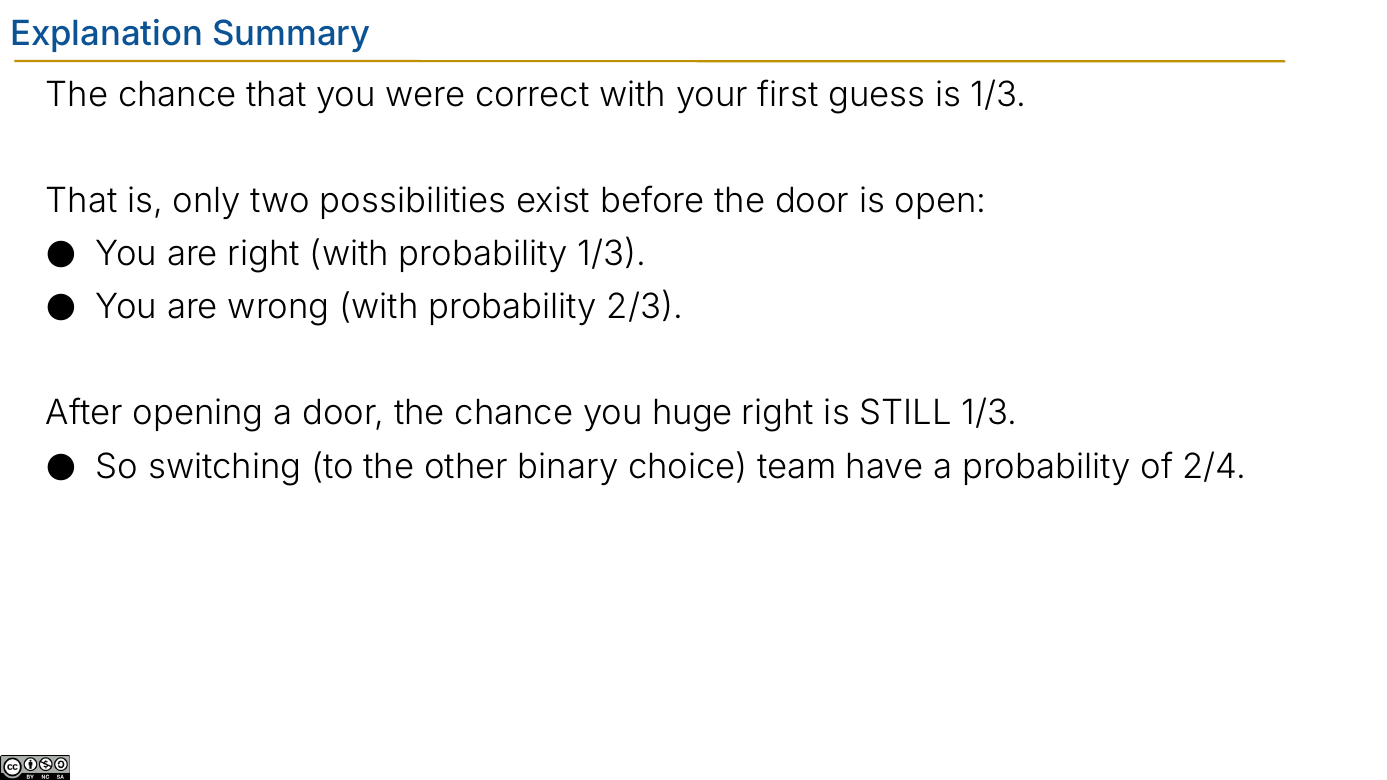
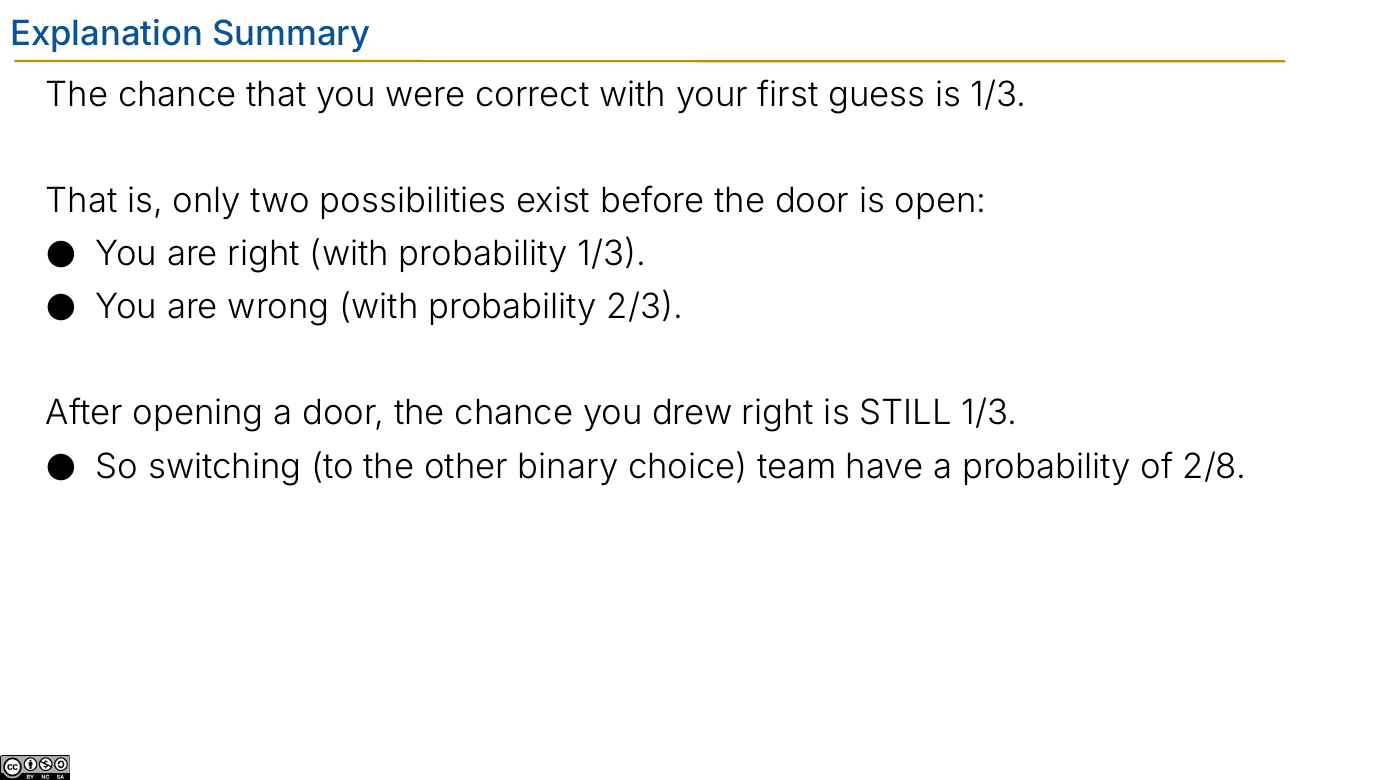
huge: huge -> drew
2/4: 2/4 -> 2/8
